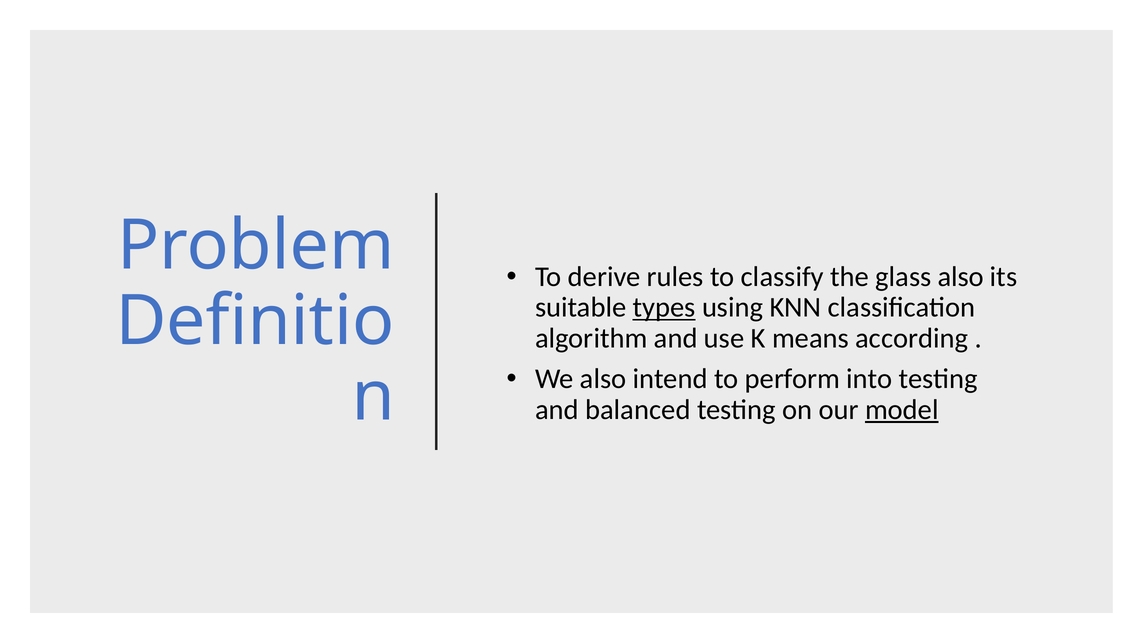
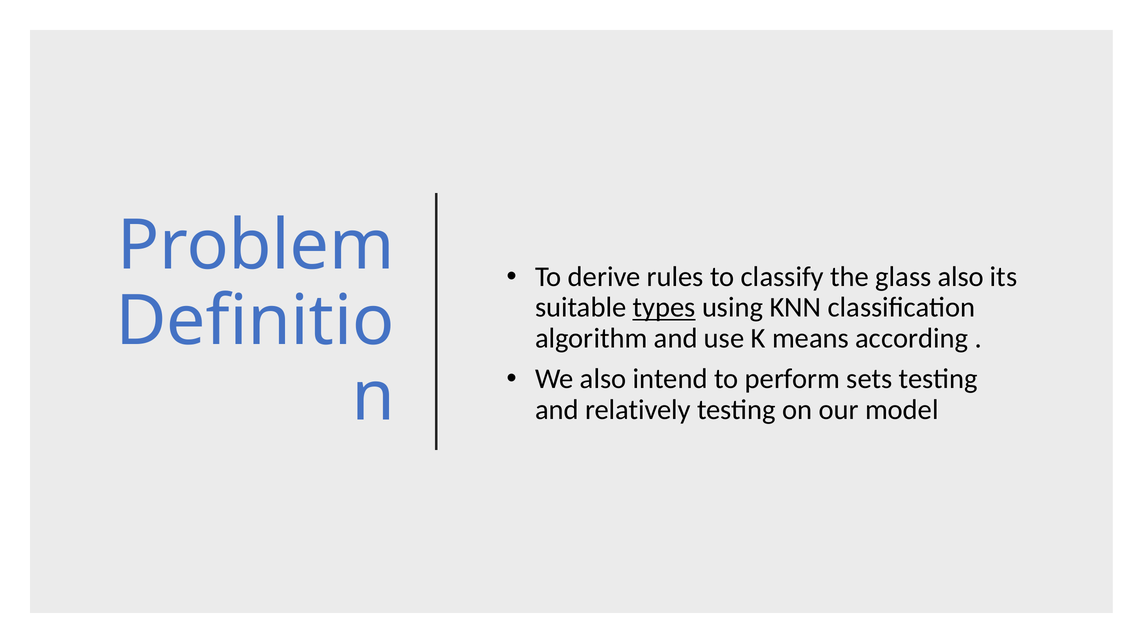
into: into -> sets
balanced: balanced -> relatively
model underline: present -> none
